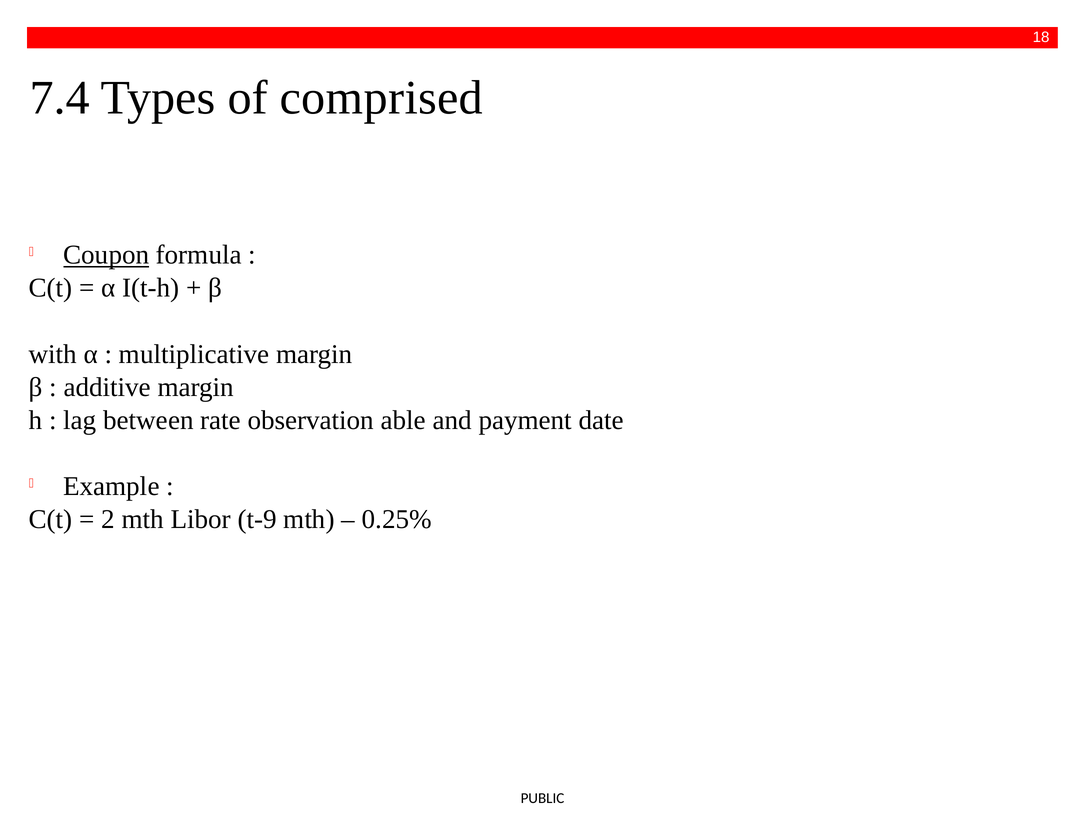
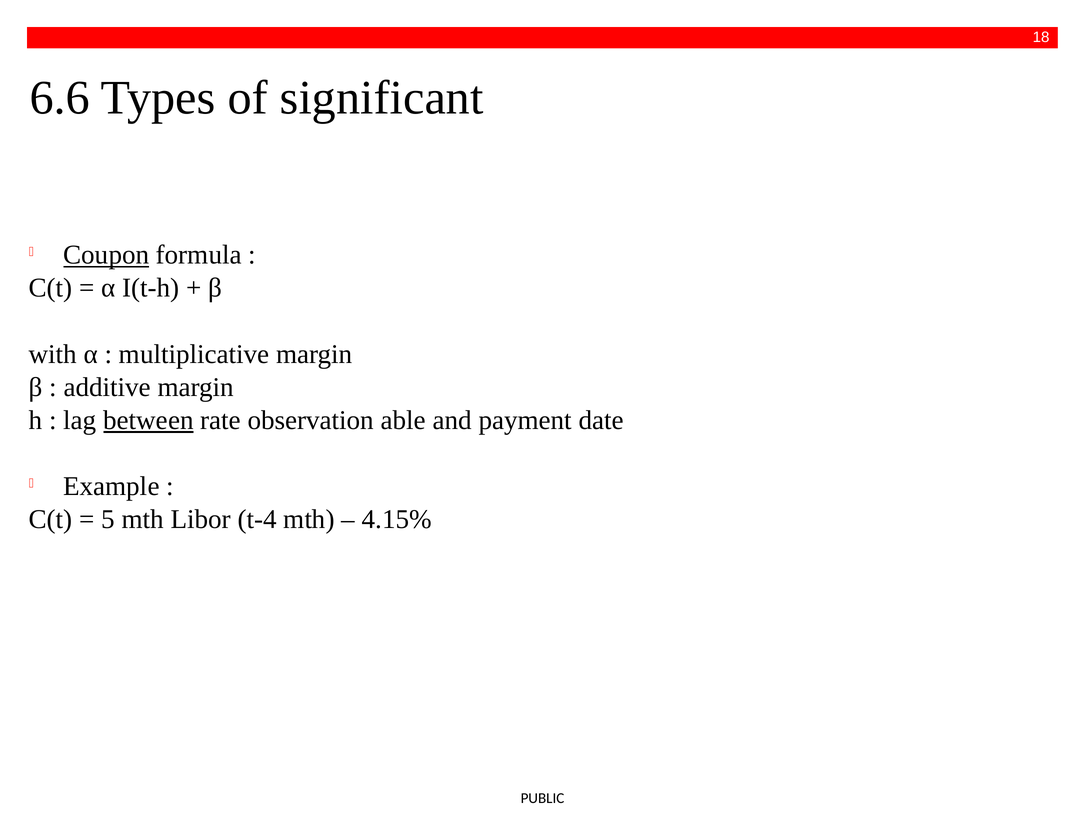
7.4: 7.4 -> 6.6
comprised: comprised -> significant
between underline: none -> present
2: 2 -> 5
t-9: t-9 -> t-4
0.25%: 0.25% -> 4.15%
